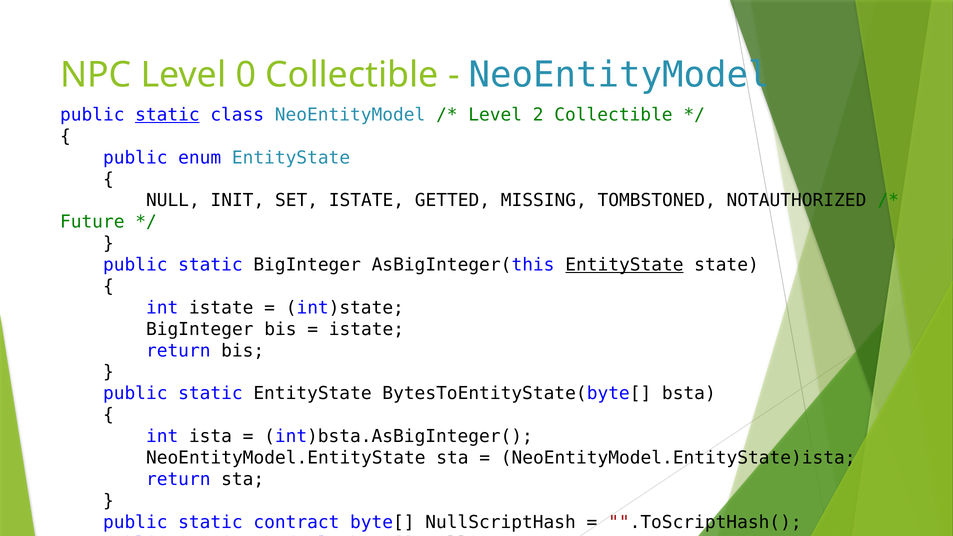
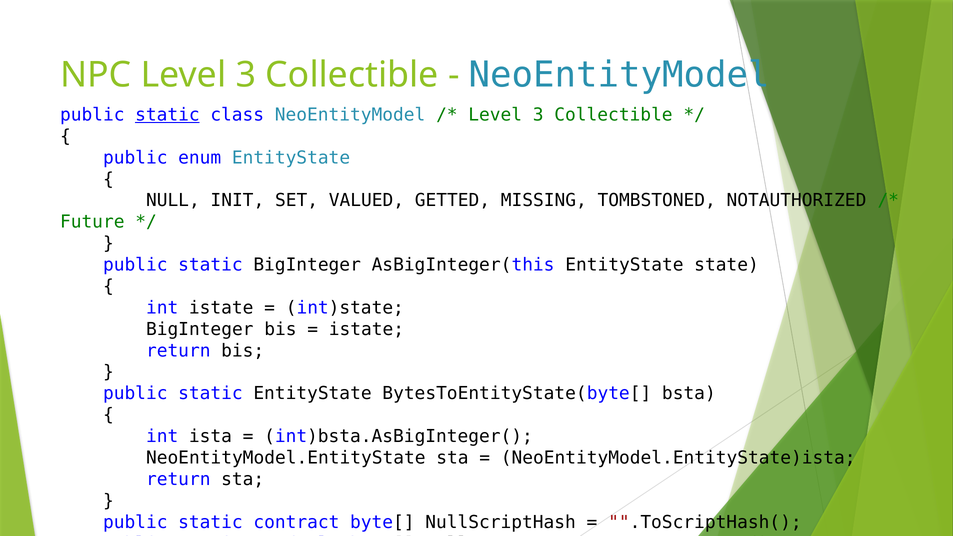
NPC Level 0: 0 -> 3
2 at (538, 115): 2 -> 3
SET ISTATE: ISTATE -> VALUED
EntityState at (624, 265) underline: present -> none
